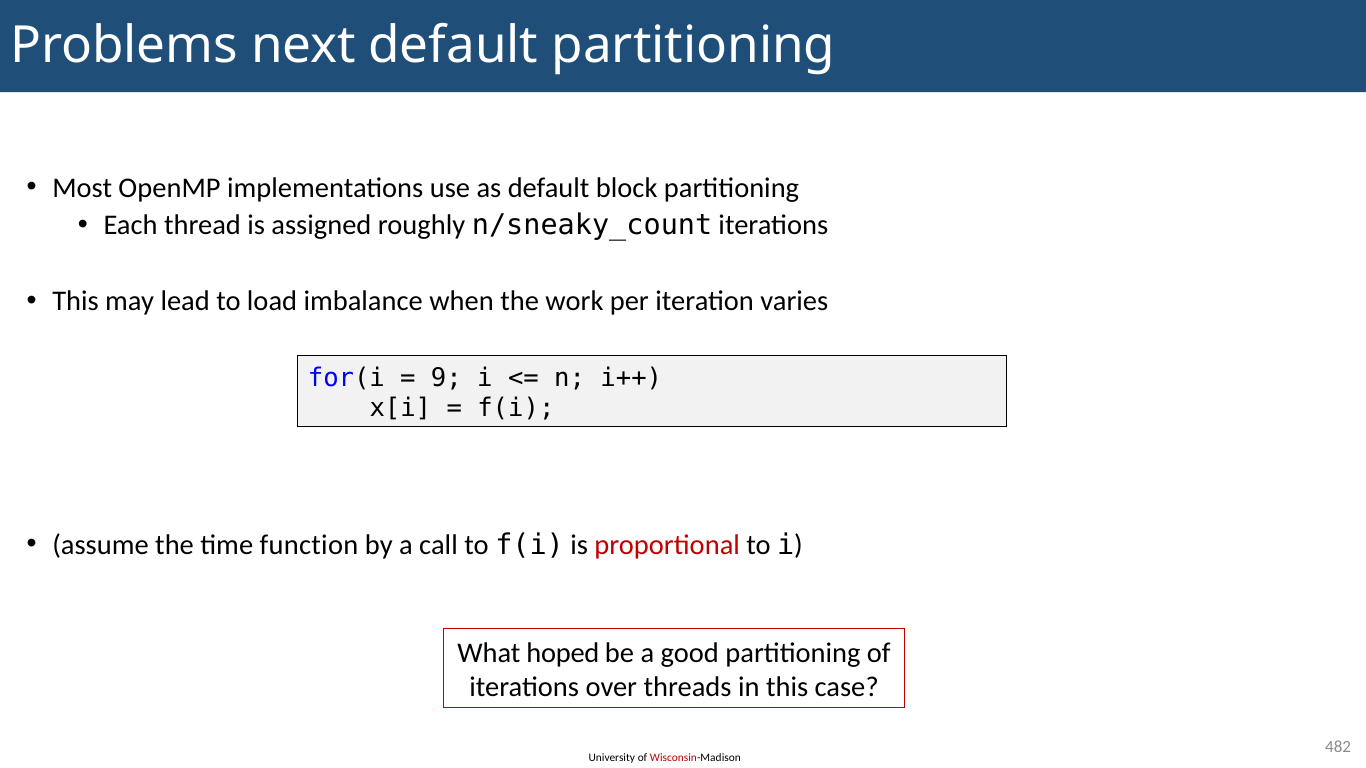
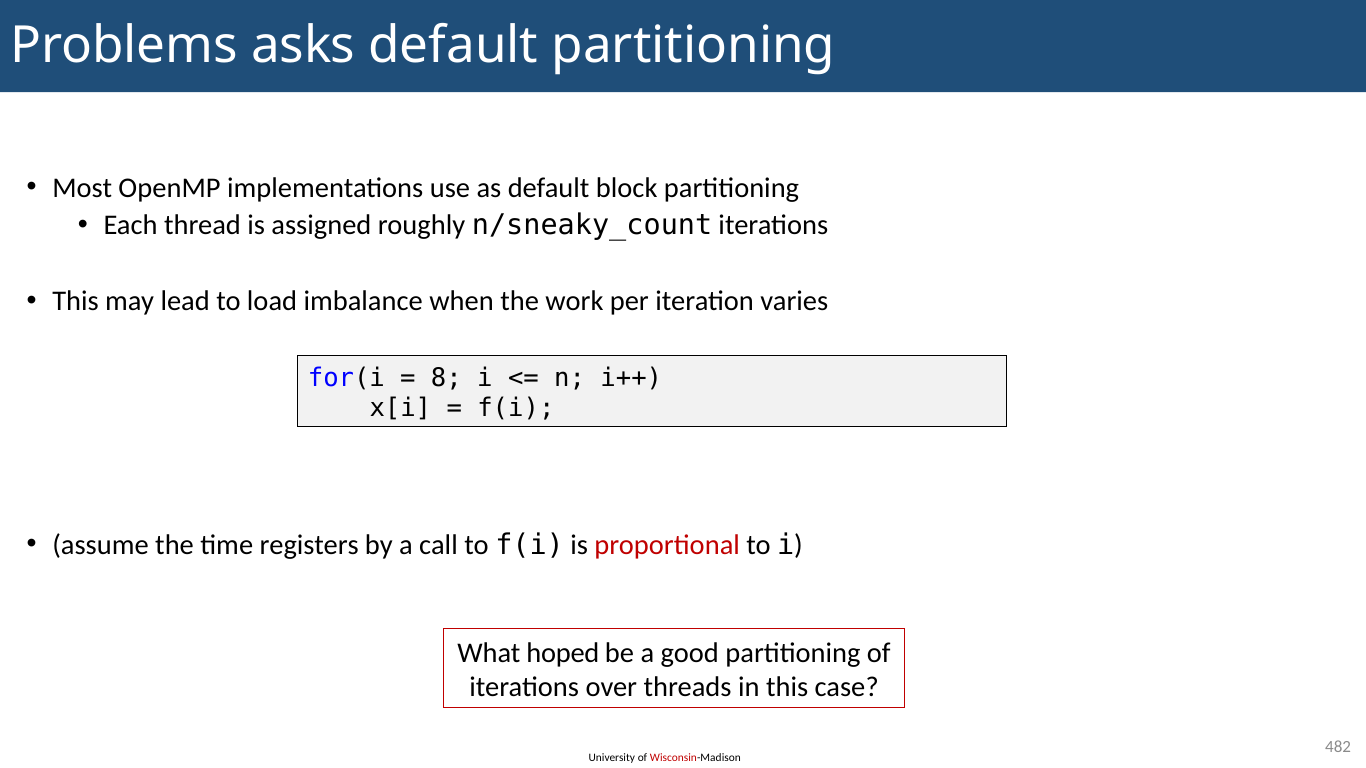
next: next -> asks
9: 9 -> 8
function: function -> registers
